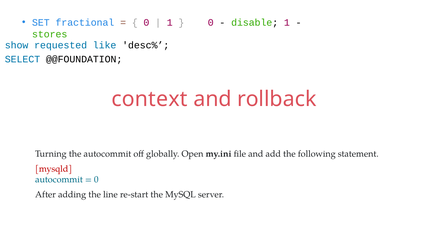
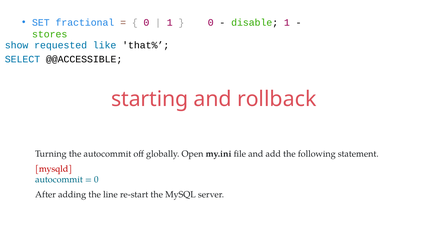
desc%: desc% -> that%
@@FOUNDATION: @@FOUNDATION -> @@ACCESSIBLE
context: context -> starting
